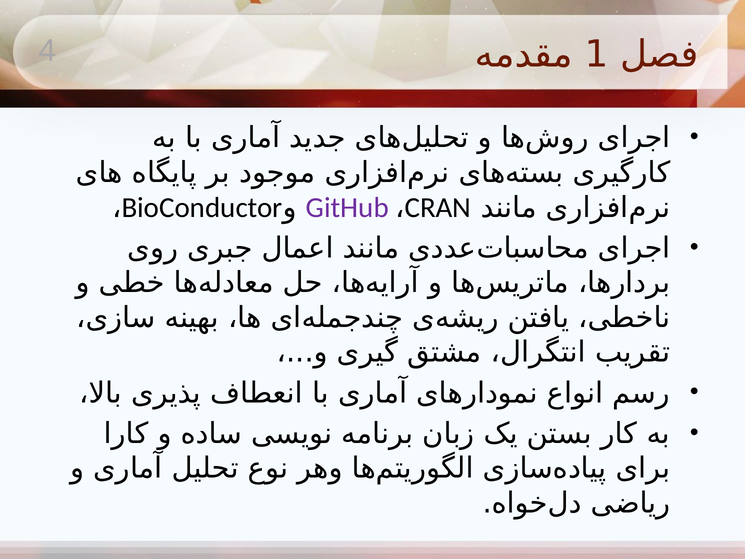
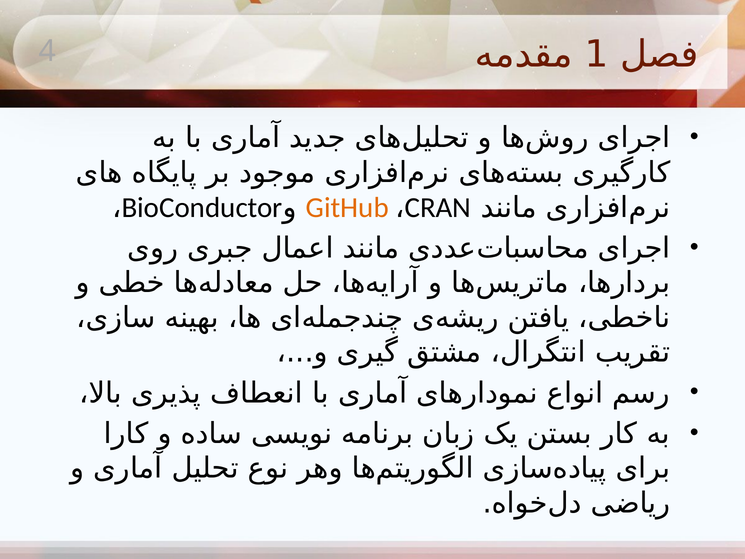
GitHub colour: purple -> orange
